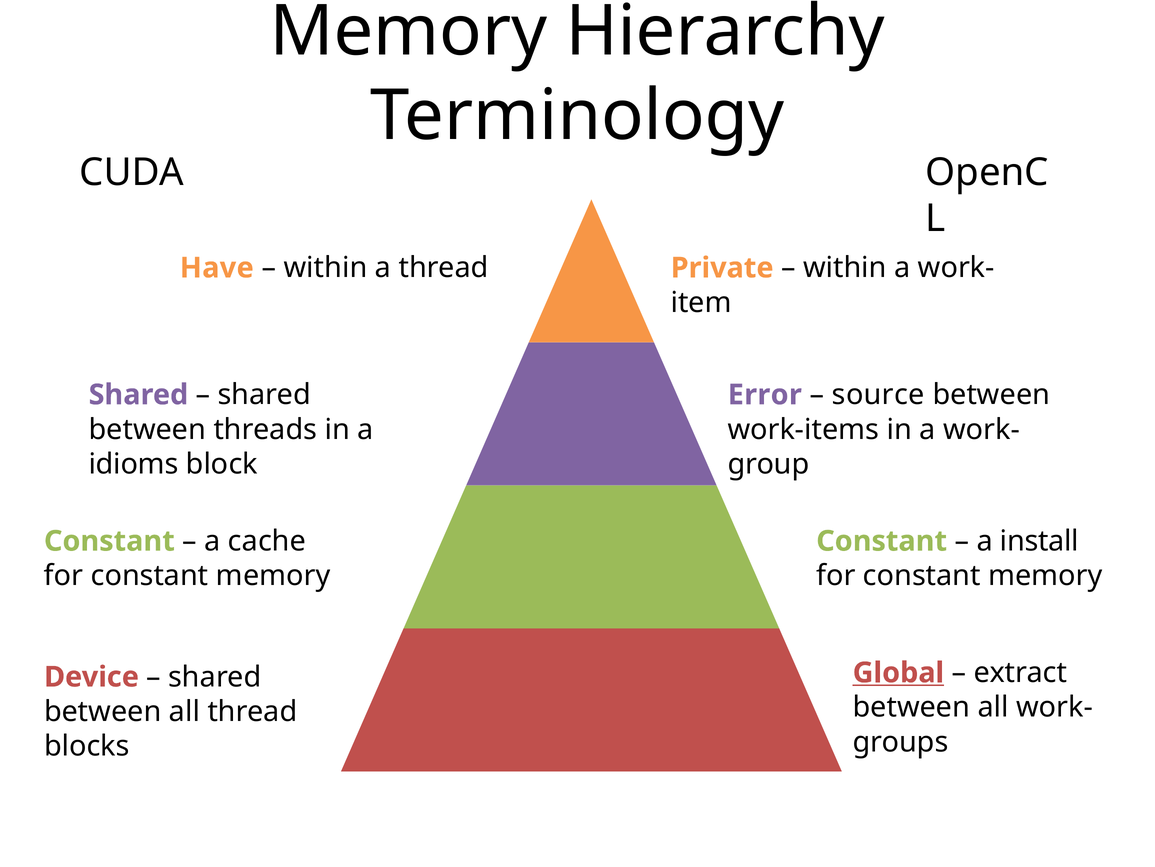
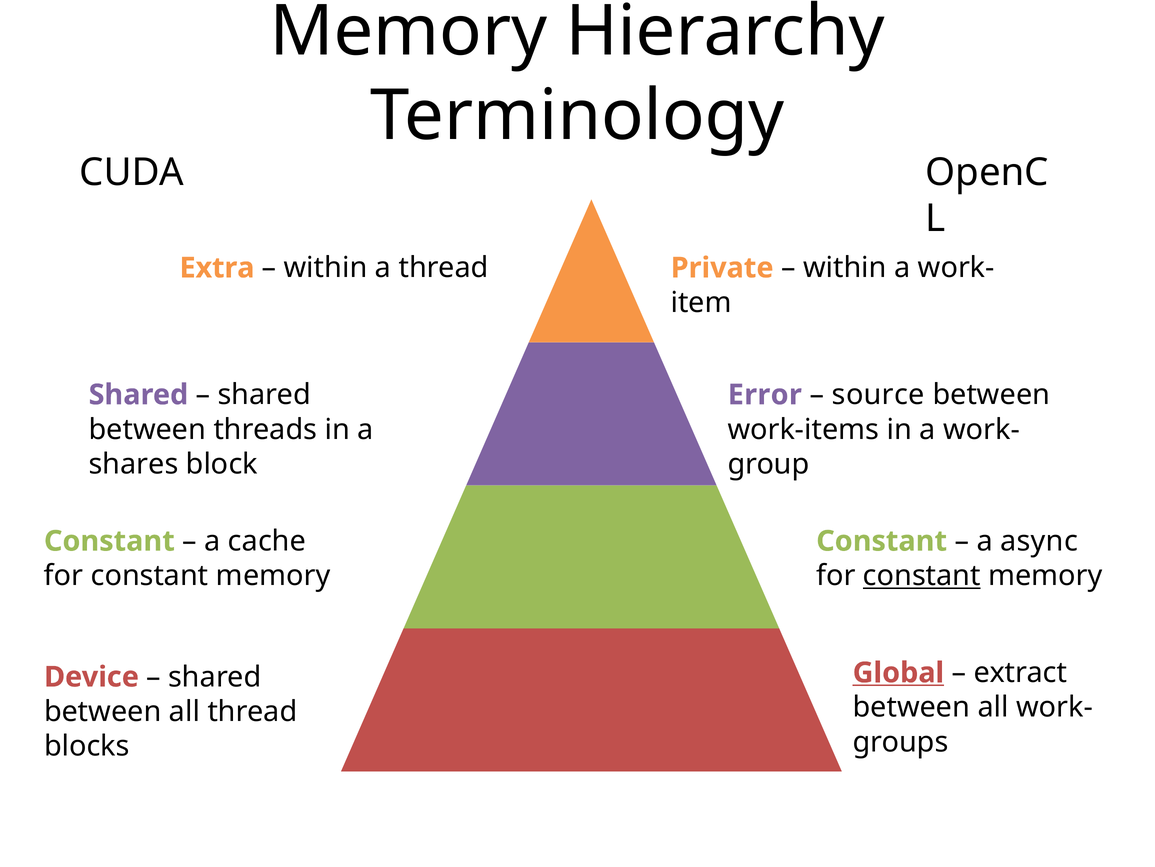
Have: Have -> Extra
idioms: idioms -> shares
install: install -> async
constant at (922, 575) underline: none -> present
